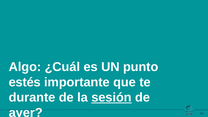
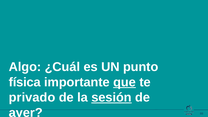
estés: estés -> física
que underline: none -> present
durante: durante -> privado
